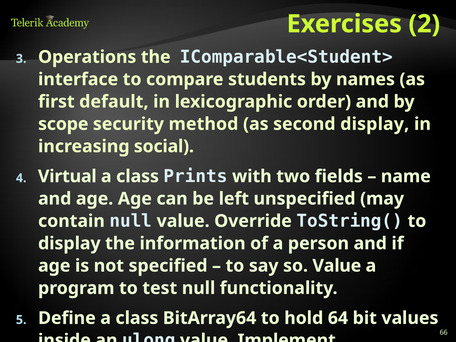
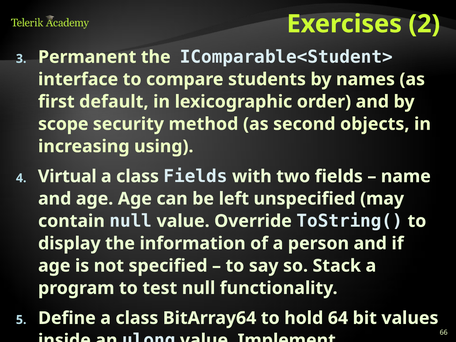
Operations: Operations -> Permanent
second display: display -> objects
social: social -> using
class Prints: Prints -> Fields
so Value: Value -> Stack
